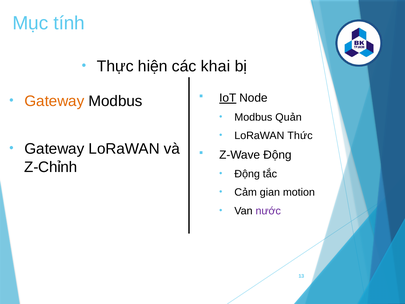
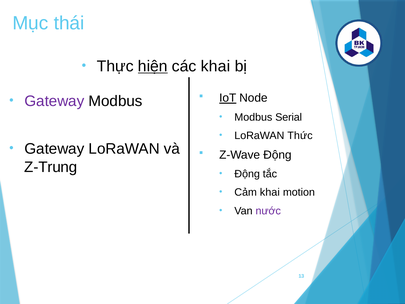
tính: tính -> thái
hiện underline: none -> present
Gateway at (54, 101) colour: orange -> purple
Quản: Quản -> Serial
Z-Chỉnh: Z-Chỉnh -> Z-Trung
Cảm gian: gian -> khai
